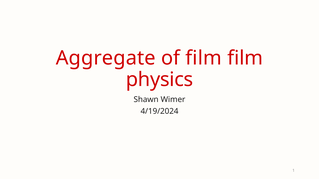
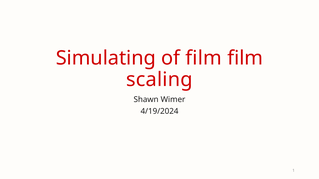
Aggregate: Aggregate -> Simulating
physics: physics -> scaling
